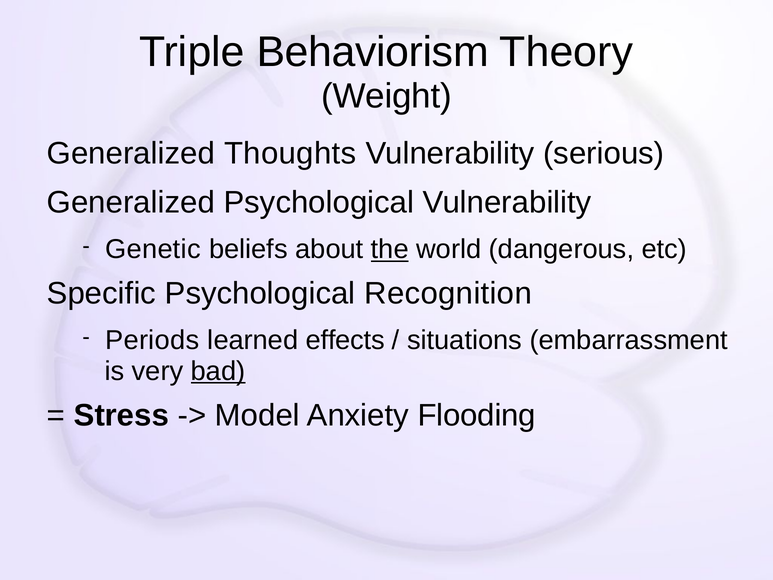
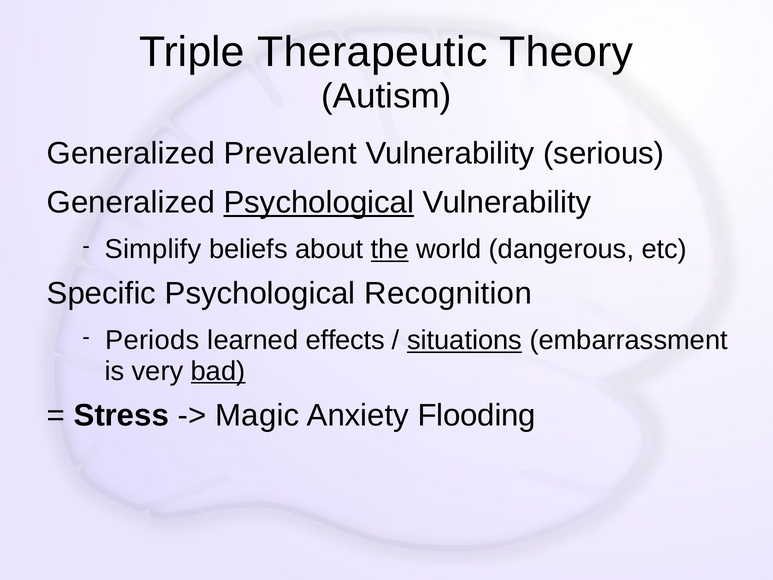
Behaviorism: Behaviorism -> Therapeutic
Weight: Weight -> Autism
Thoughts: Thoughts -> Prevalent
Psychological at (319, 203) underline: none -> present
Genetic: Genetic -> Simplify
situations underline: none -> present
Model: Model -> Magic
